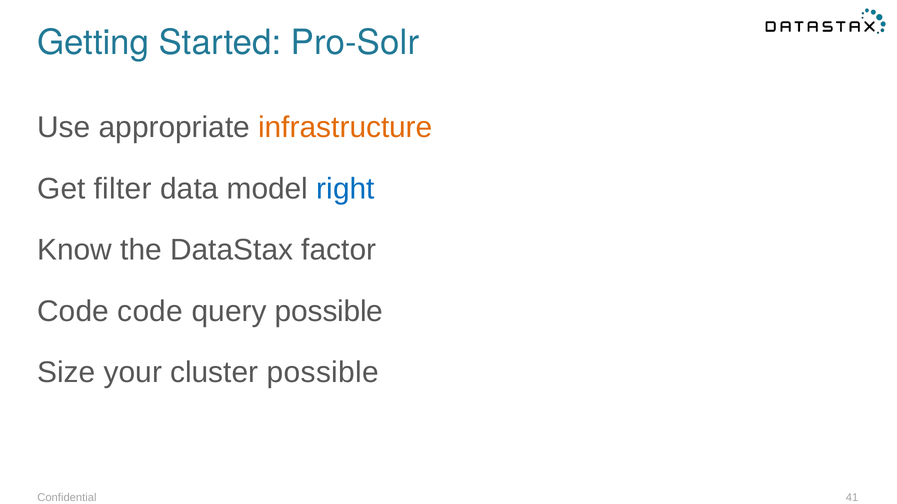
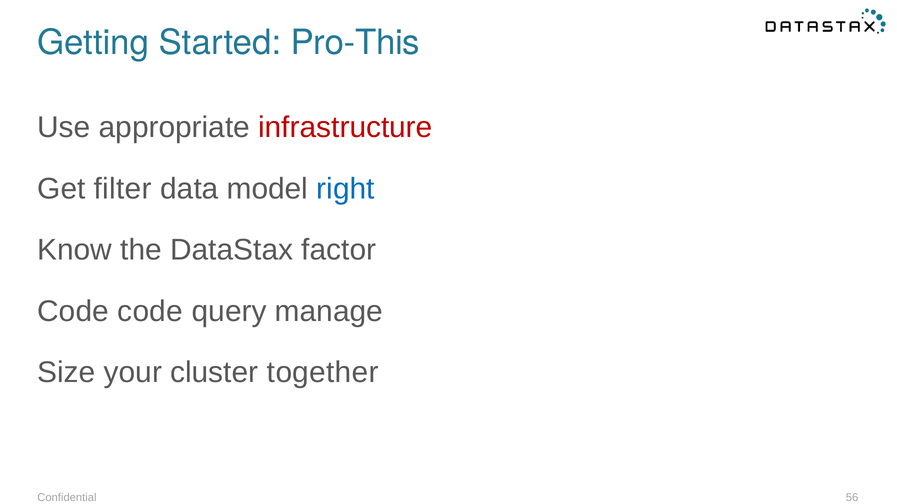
Pro-Solr: Pro-Solr -> Pro-This
infrastructure colour: orange -> red
query possible: possible -> manage
cluster possible: possible -> together
41: 41 -> 56
